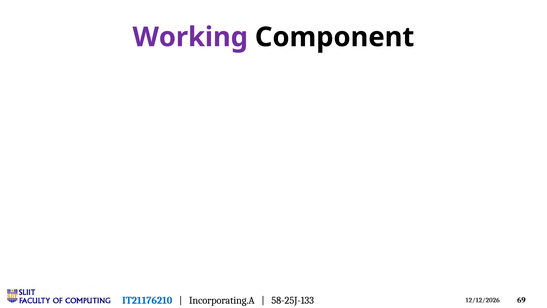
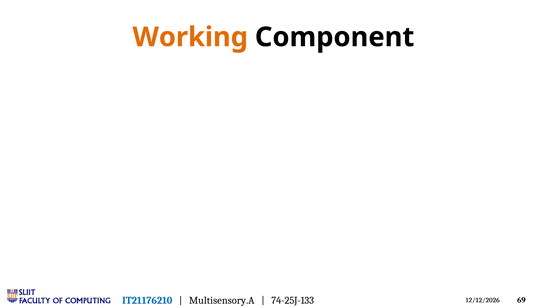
Working colour: purple -> orange
Incorporating.A: Incorporating.A -> Multisensory.A
58-25J-133: 58-25J-133 -> 74-25J-133
